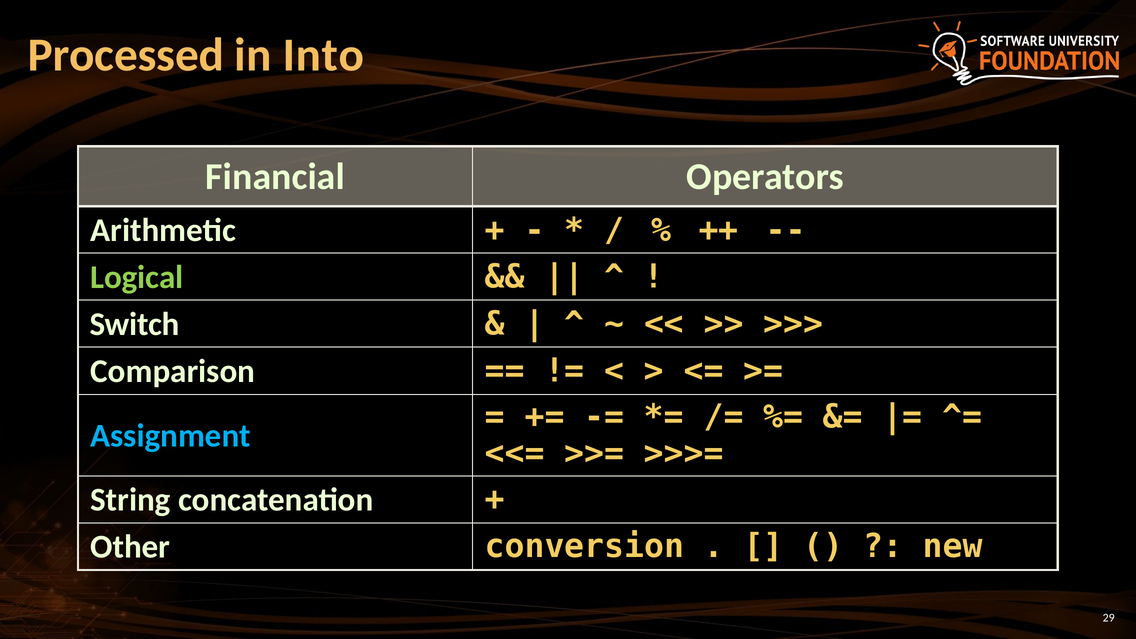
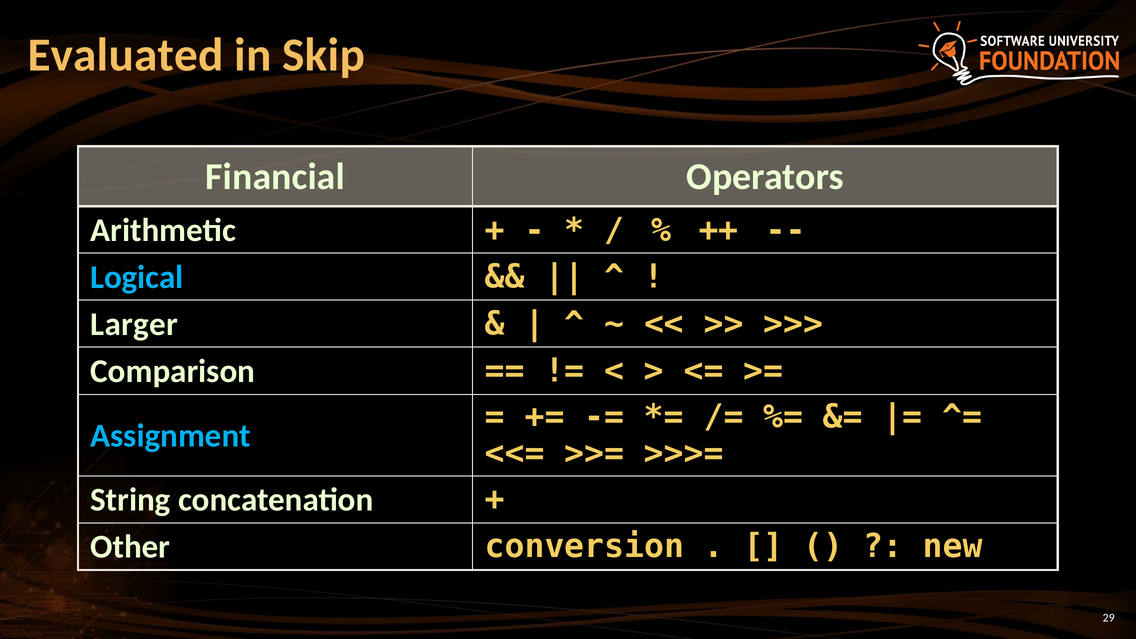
Processed: Processed -> Evaluated
Into: Into -> Skip
Logical colour: light green -> light blue
Switch: Switch -> Larger
